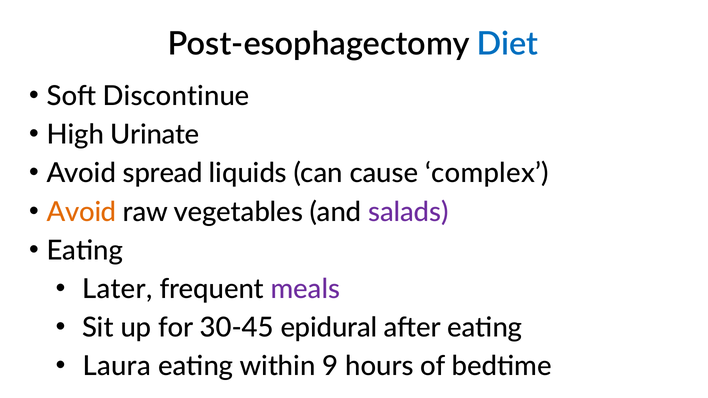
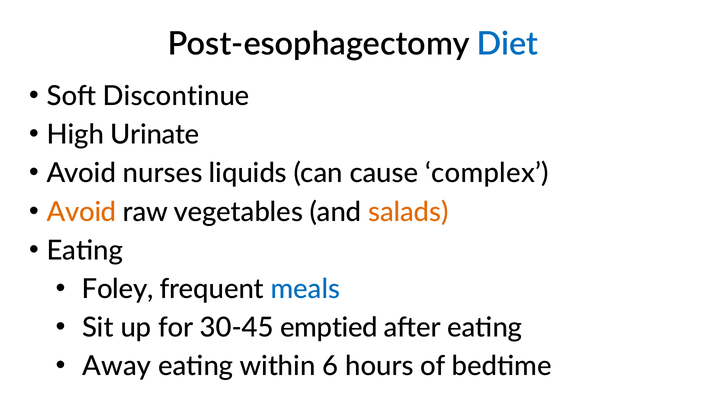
spread: spread -> nurses
salads colour: purple -> orange
Later: Later -> Foley
meals colour: purple -> blue
epidural: epidural -> emptied
Laura: Laura -> Away
9: 9 -> 6
